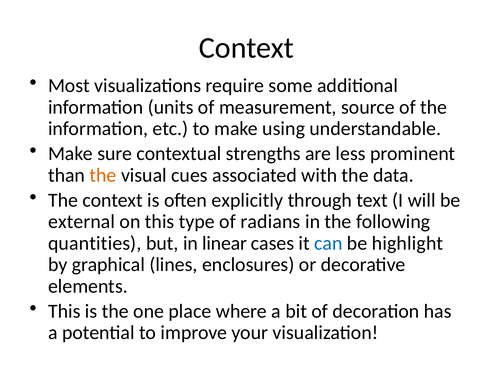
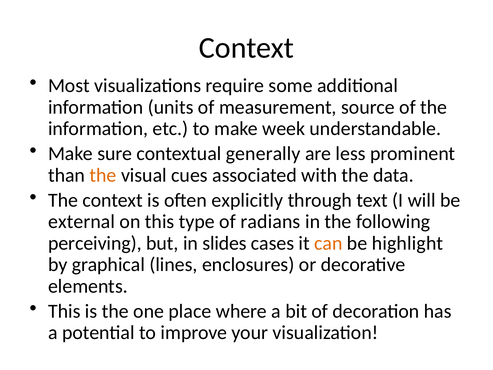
using: using -> week
strengths: strengths -> generally
quantities: quantities -> perceiving
linear: linear -> slides
can colour: blue -> orange
